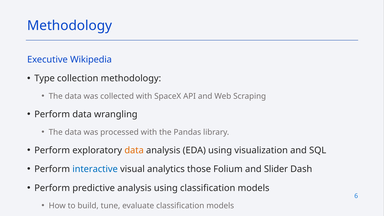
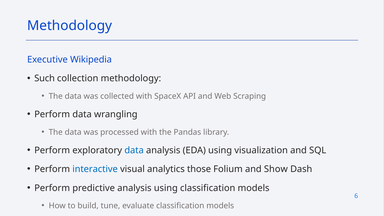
Type: Type -> Such
data at (134, 150) colour: orange -> blue
Slider: Slider -> Show
